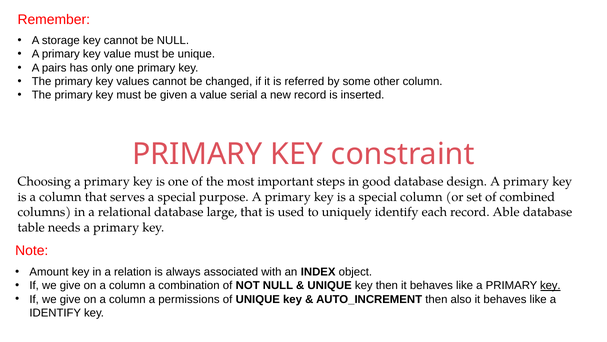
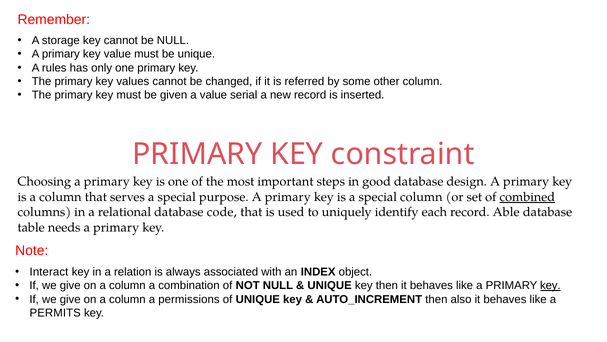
pairs: pairs -> rules
combined underline: none -> present
large: large -> code
Amount: Amount -> Interact
IDENTIFY at (55, 312): IDENTIFY -> PERMITS
